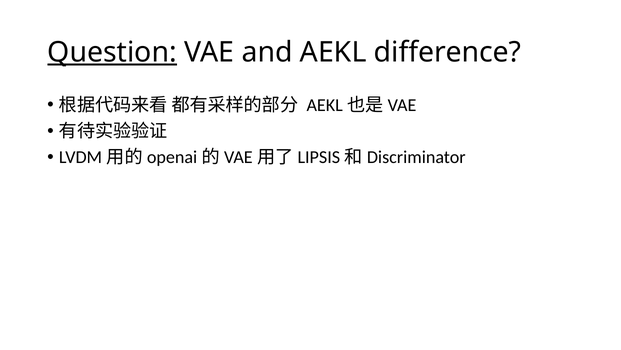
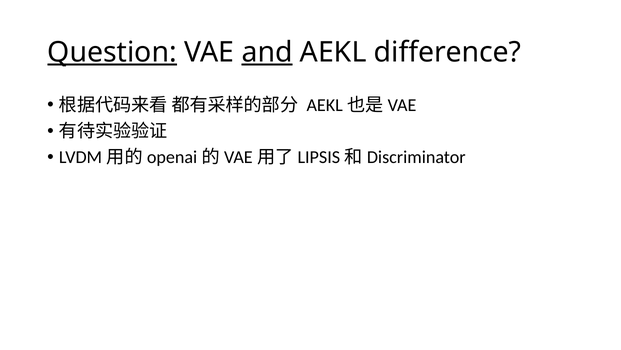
and underline: none -> present
